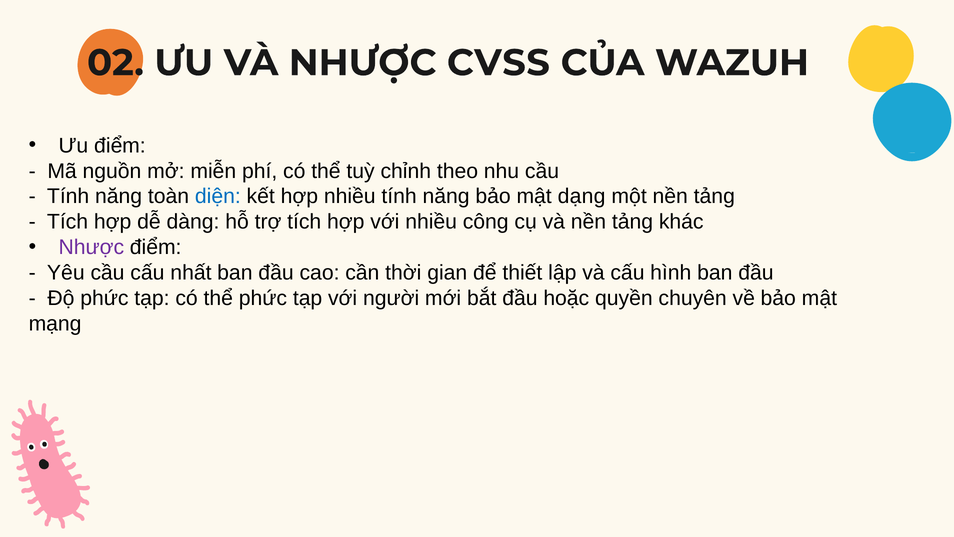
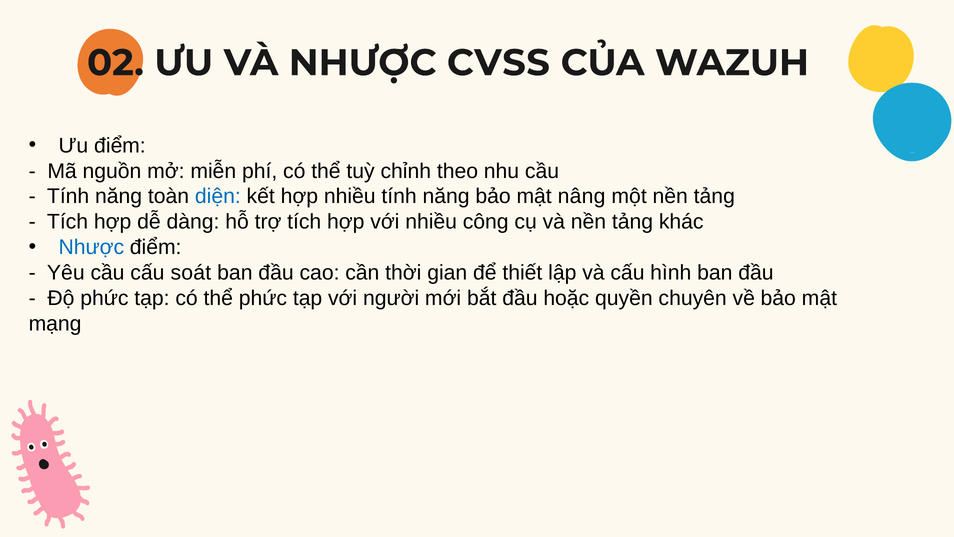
dạng: dạng -> nâng
Nhược at (91, 247) colour: purple -> blue
nhất: nhất -> soát
